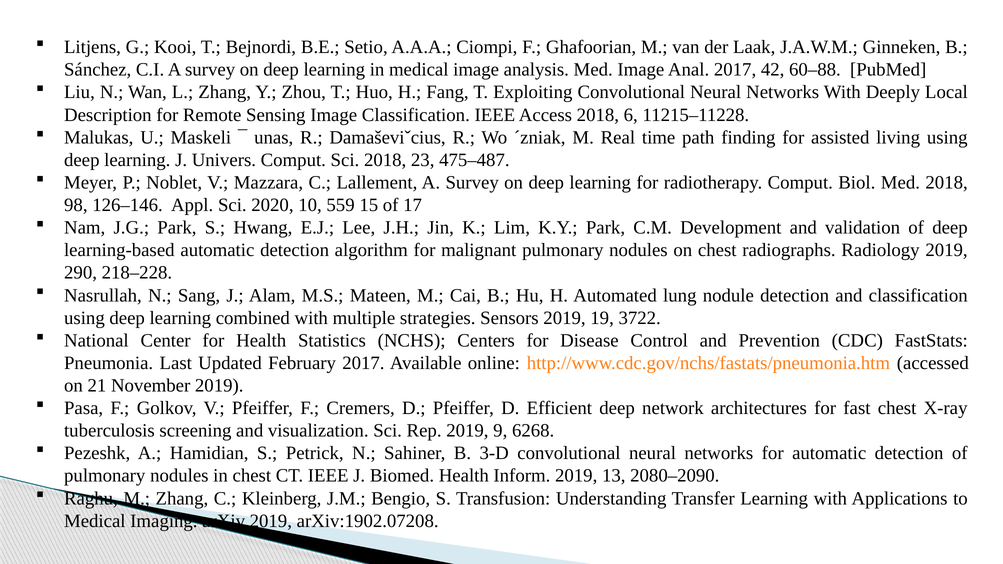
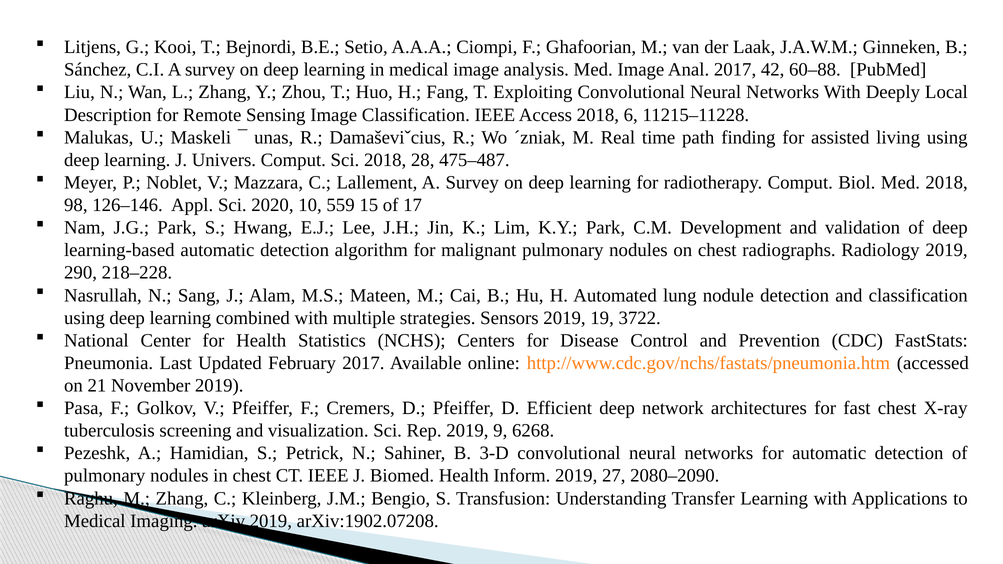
23: 23 -> 28
13: 13 -> 27
